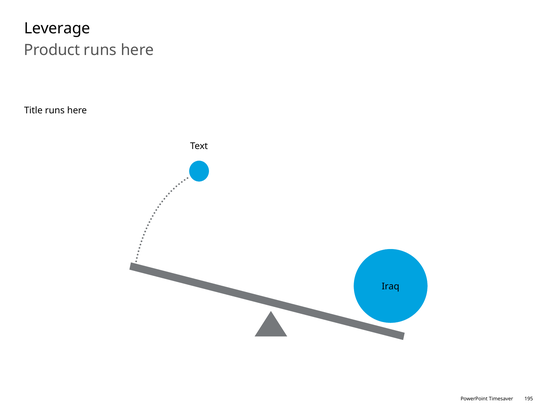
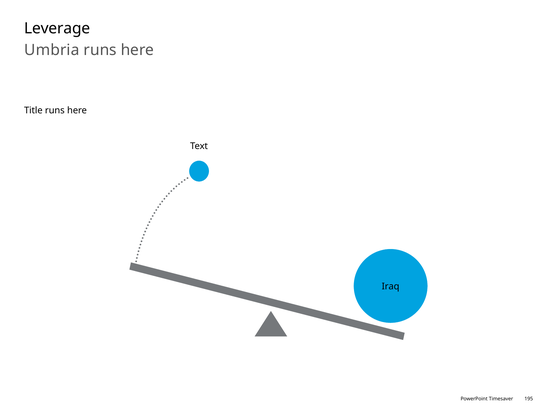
Product: Product -> Umbria
